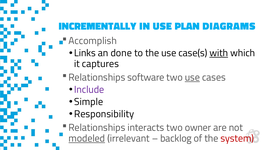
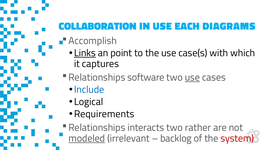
INCREMENTALLY: INCREMENTALLY -> COLLABORATION
PLAN: PLAN -> EACH
Links underline: none -> present
done: done -> point
with underline: present -> none
Include colour: purple -> blue
Simple: Simple -> Logical
Responsibility: Responsibility -> Requirements
owner: owner -> rather
